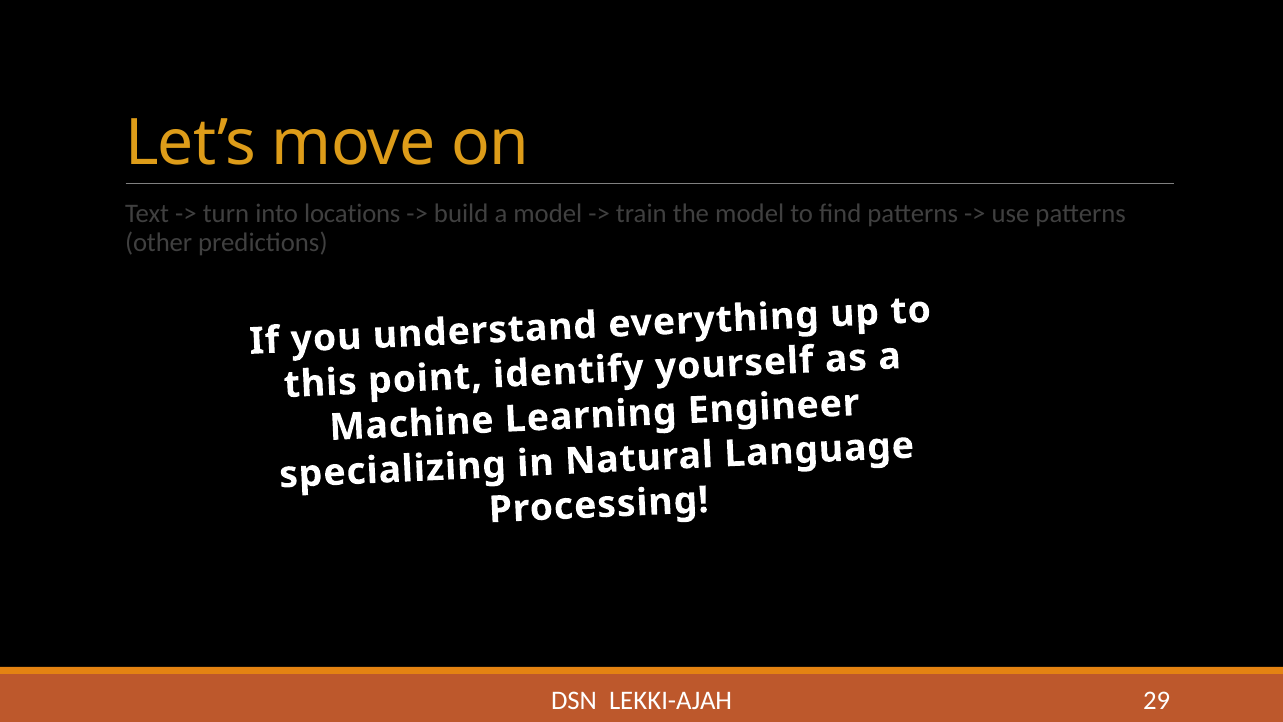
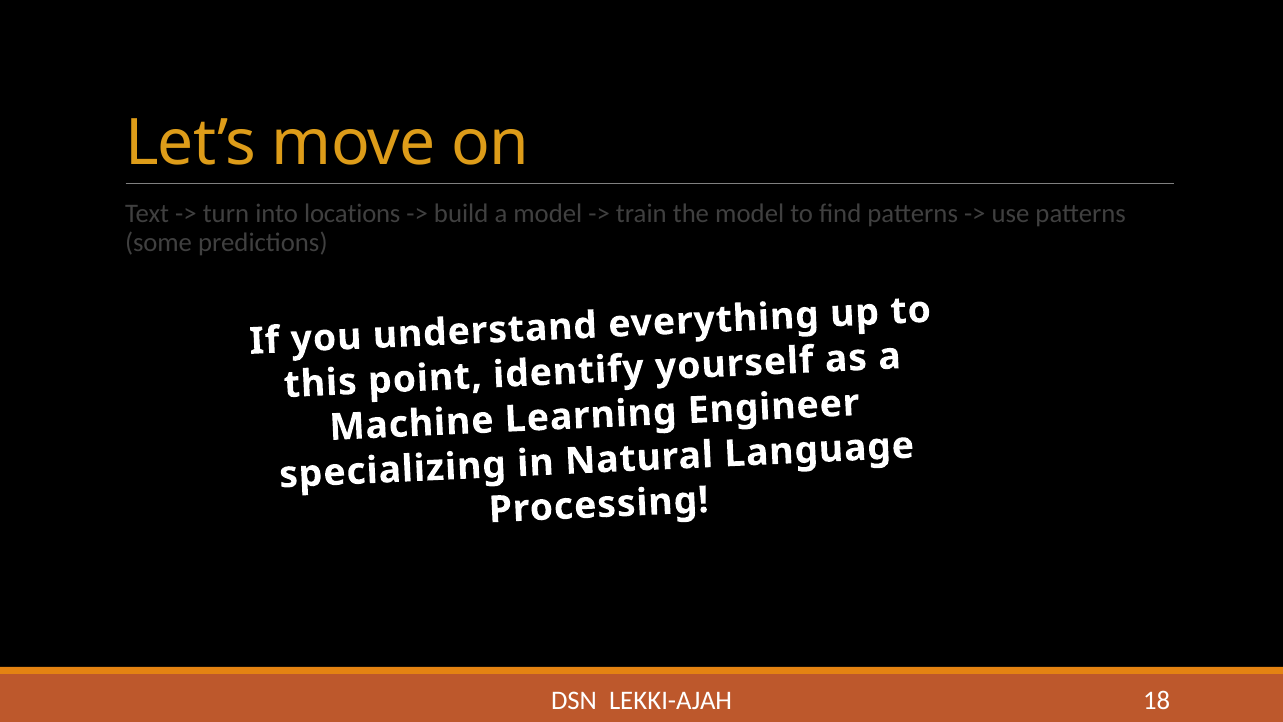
other: other -> some
29: 29 -> 18
